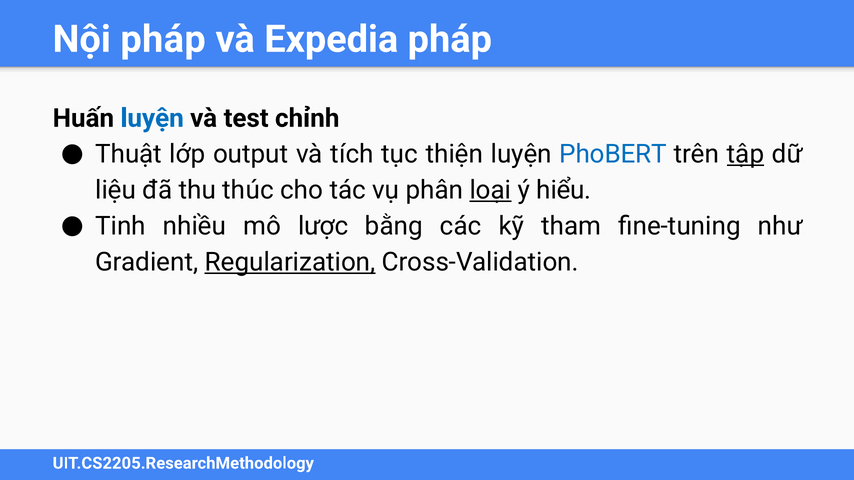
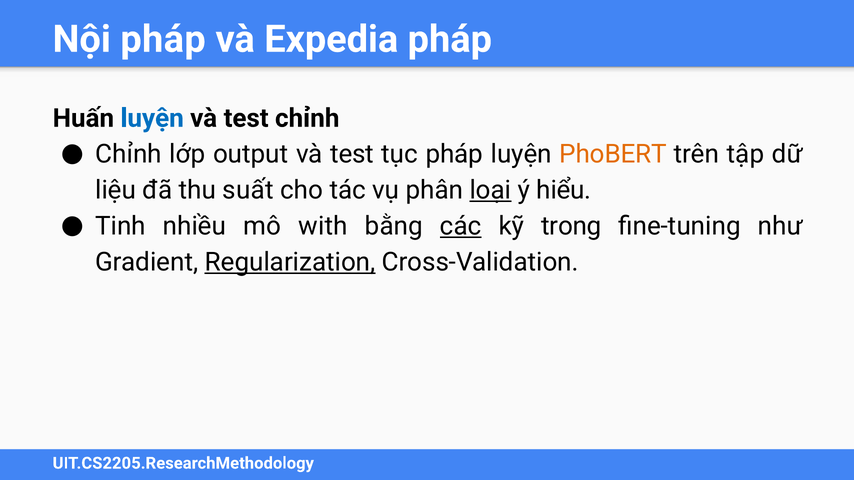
Thuật at (129, 154): Thuật -> Chỉnh
output và tích: tích -> test
tục thiện: thiện -> pháp
PhoBERT colour: blue -> orange
tập underline: present -> none
thúc: thúc -> suất
lược: lược -> with
các underline: none -> present
tham: tham -> trong
